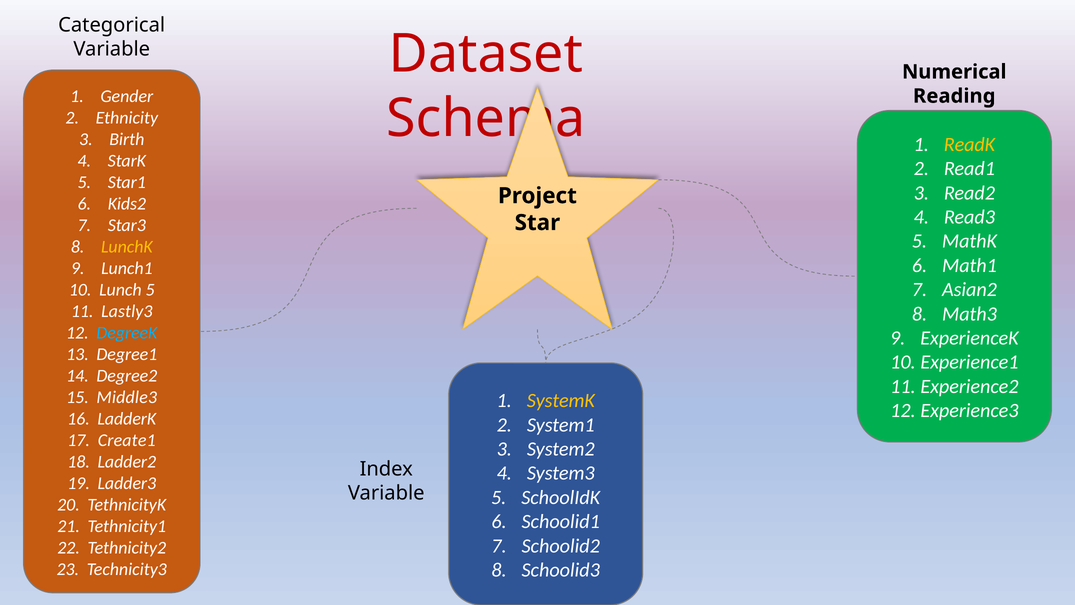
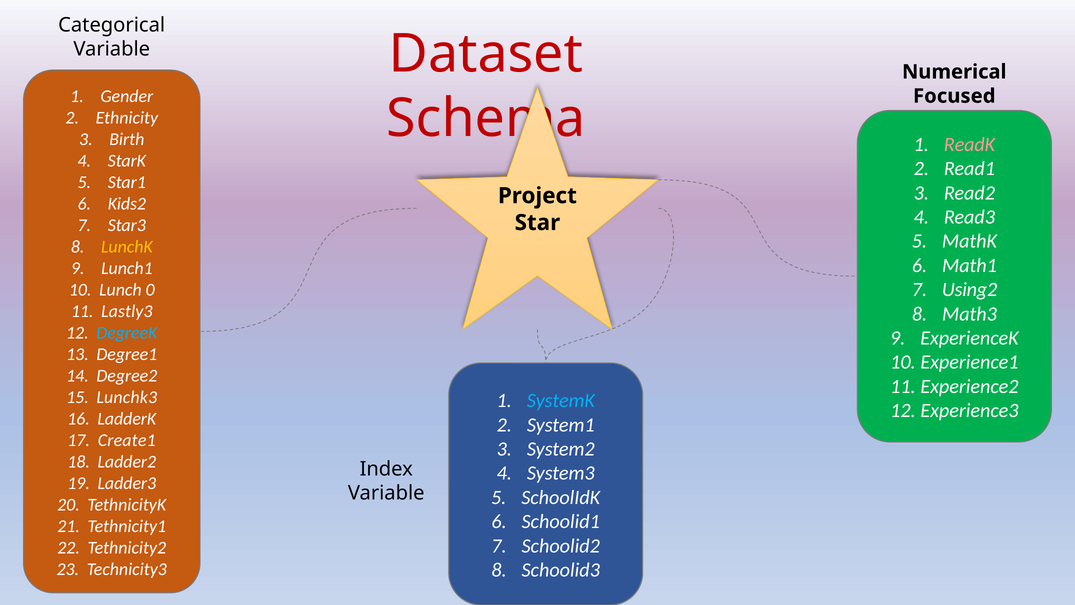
Reading: Reading -> Focused
ReadK colour: yellow -> pink
Asian2: Asian2 -> Using2
Lunch 5: 5 -> 0
Middle3: Middle3 -> Lunchk3
SystemK colour: yellow -> light blue
